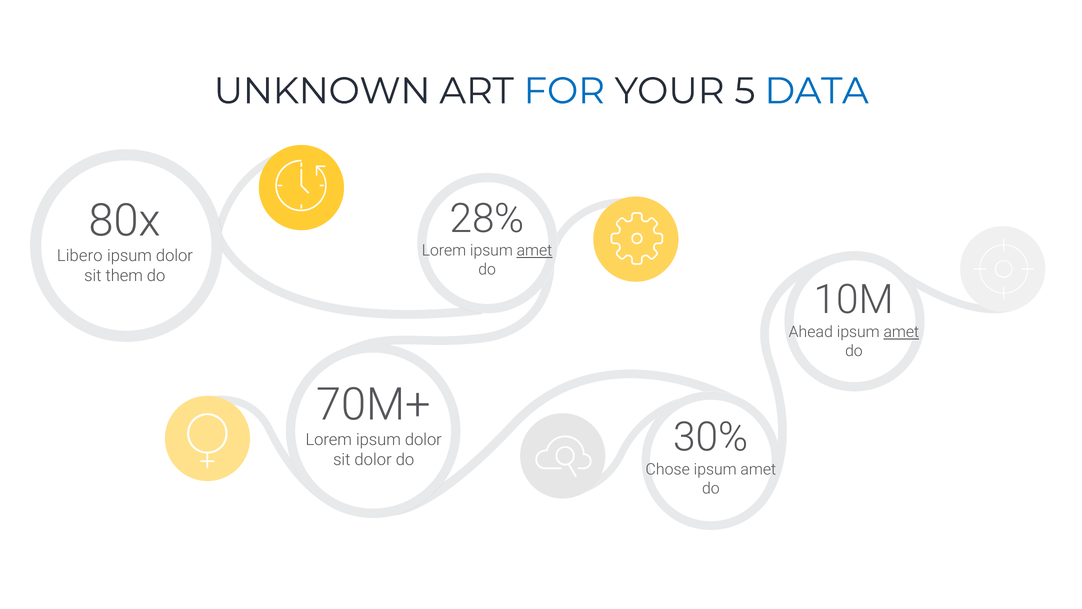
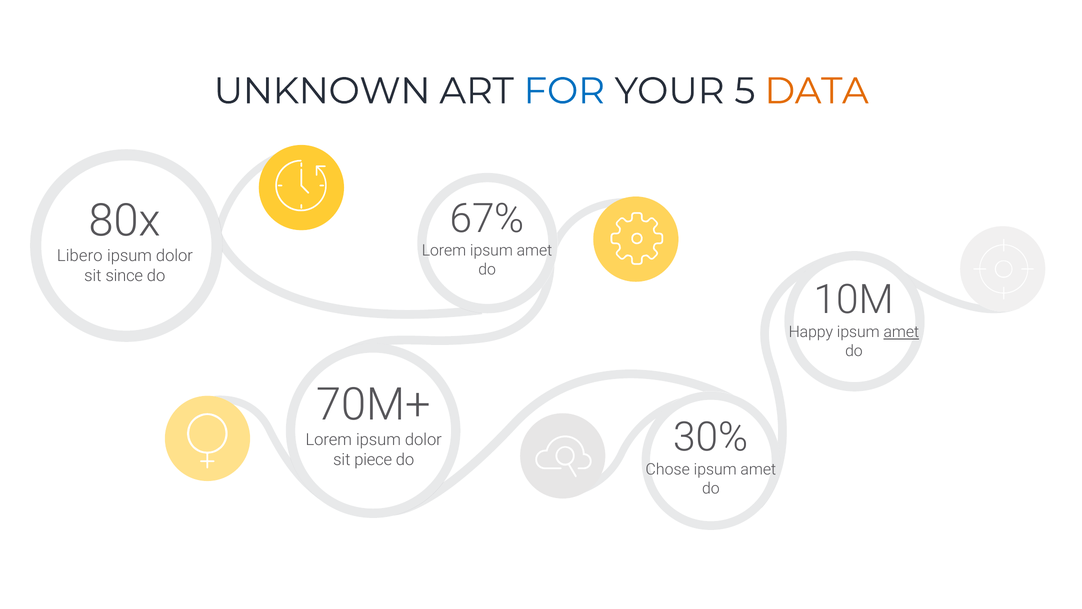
DATA colour: blue -> orange
28%: 28% -> 67%
amet at (534, 251) underline: present -> none
them: them -> since
Ahead: Ahead -> Happy
sit dolor: dolor -> piece
